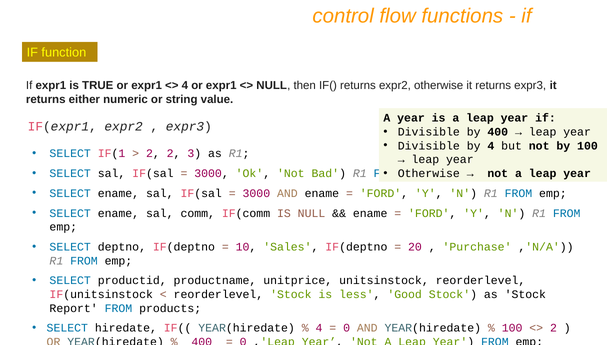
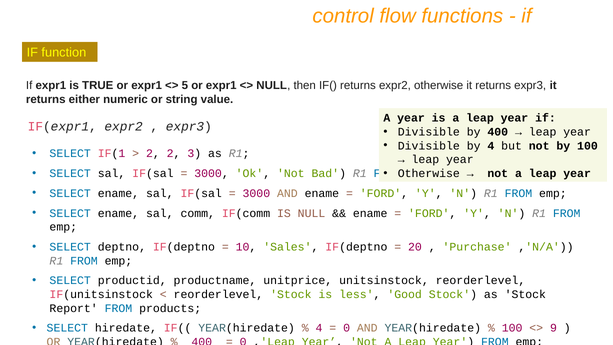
4 at (185, 86): 4 -> 5
2 at (553, 328): 2 -> 9
